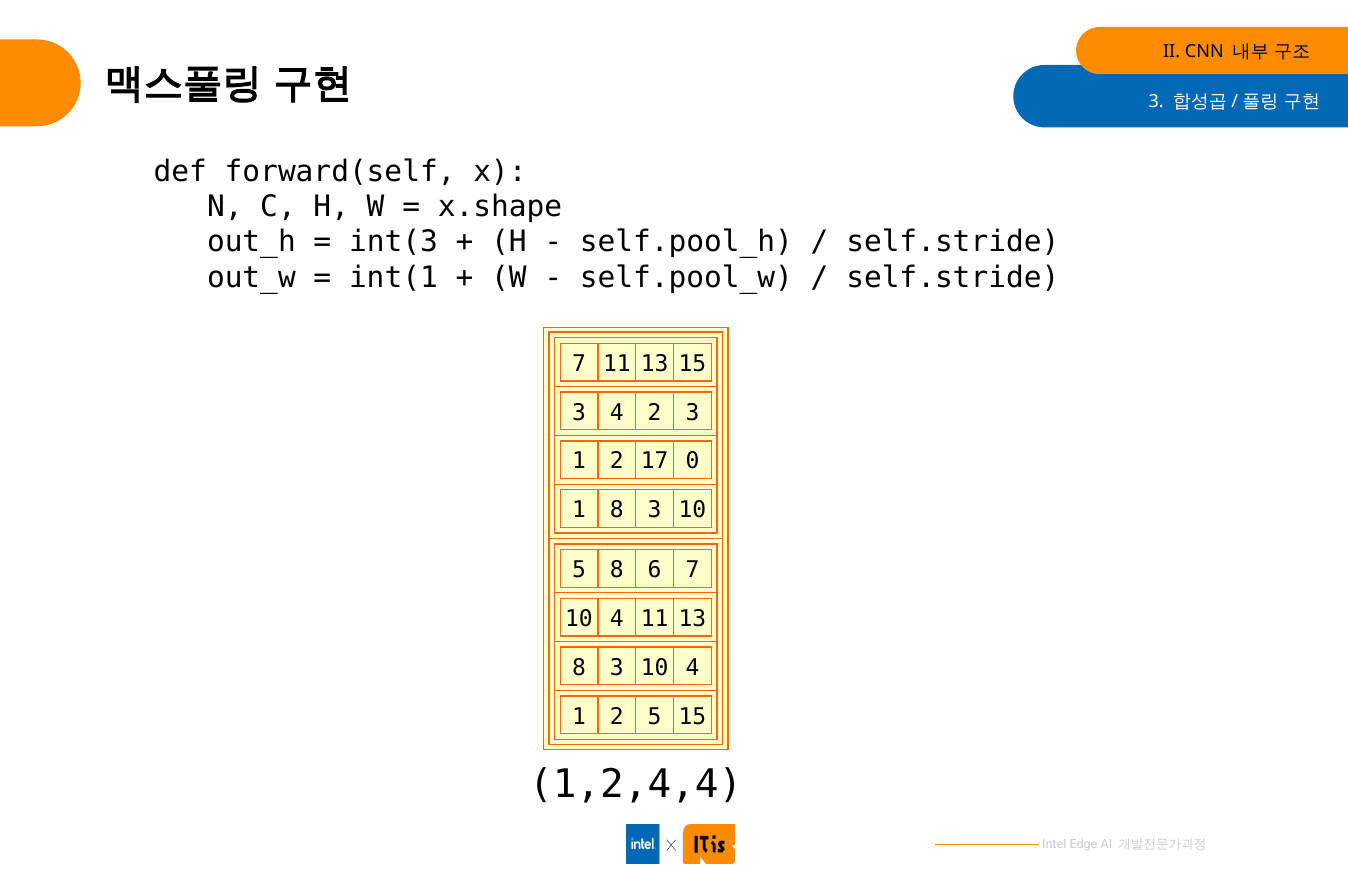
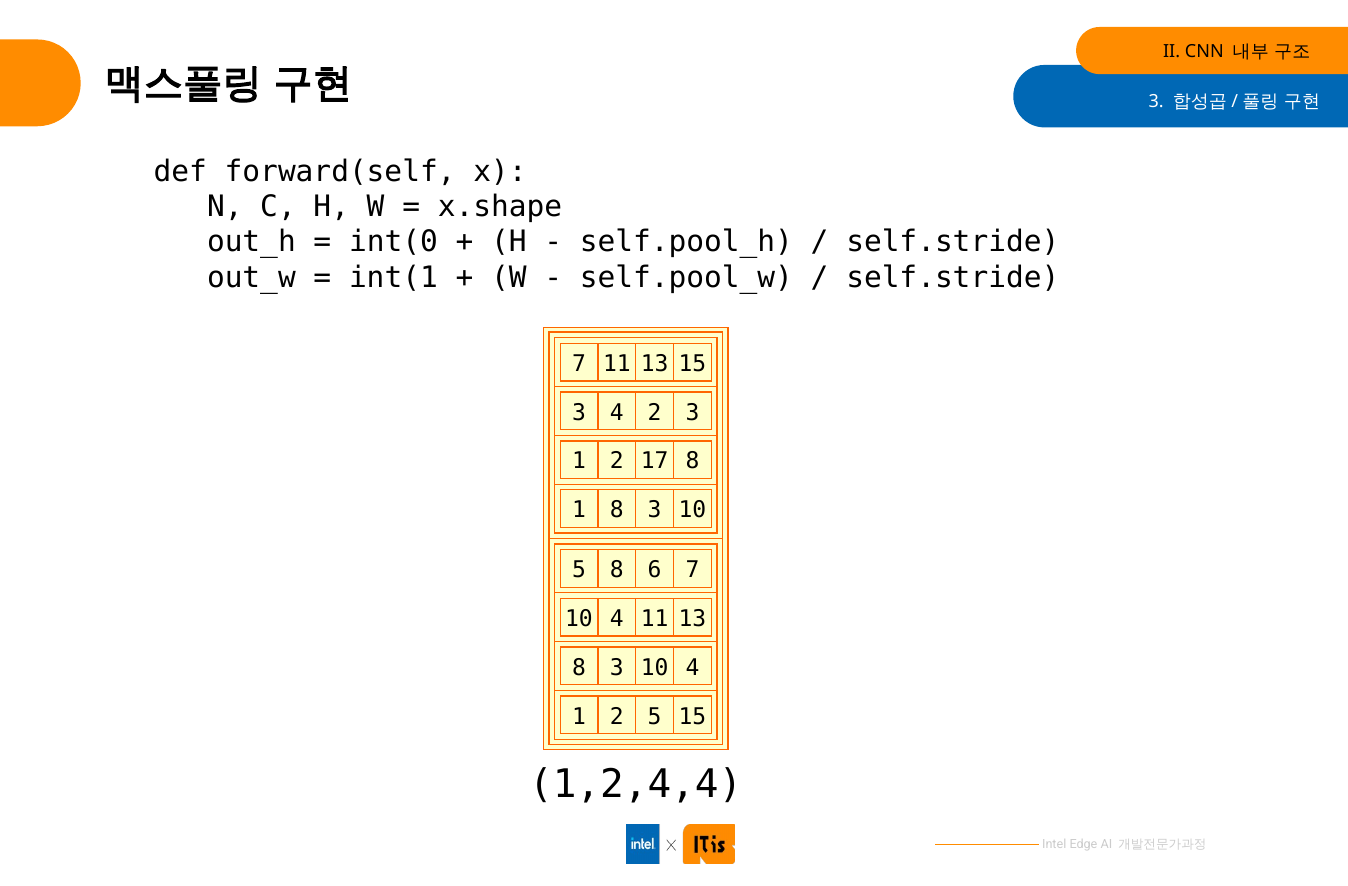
int(3: int(3 -> int(0
17 0: 0 -> 8
